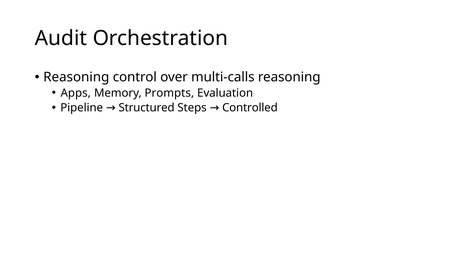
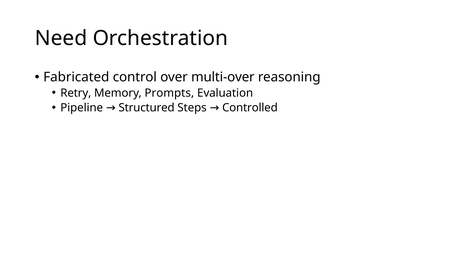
Audit: Audit -> Need
Reasoning at (76, 77): Reasoning -> Fabricated
multi-calls: multi-calls -> multi-over
Apps: Apps -> Retry
